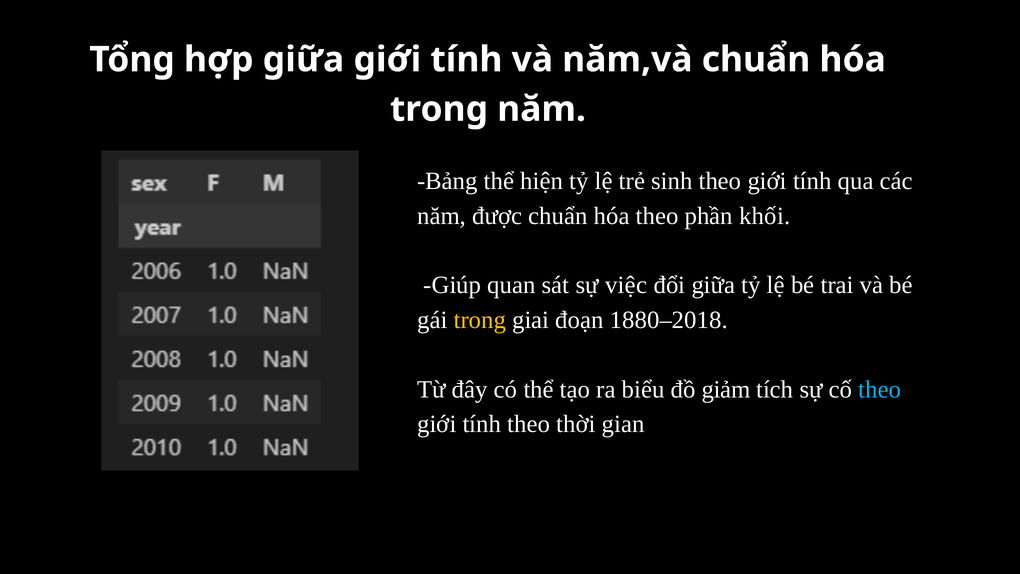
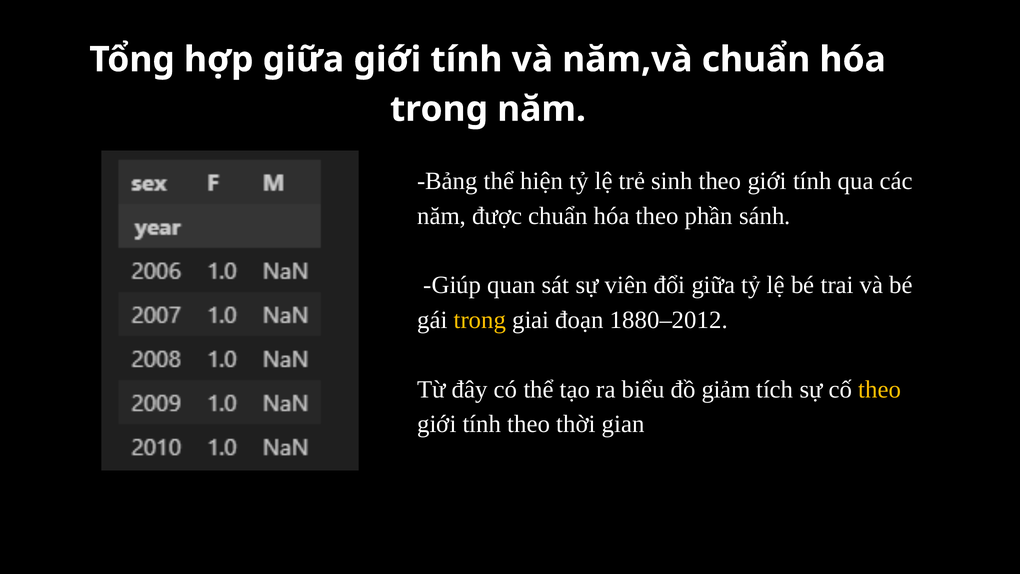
khối: khối -> sánh
việc: việc -> viên
1880–2018: 1880–2018 -> 1880–2012
theo at (880, 389) colour: light blue -> yellow
